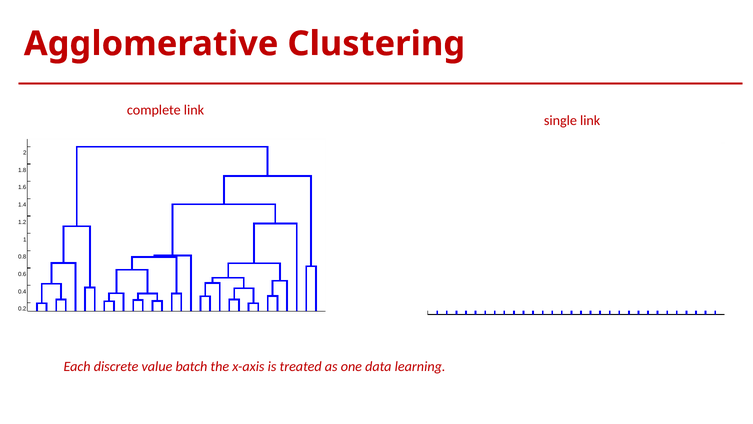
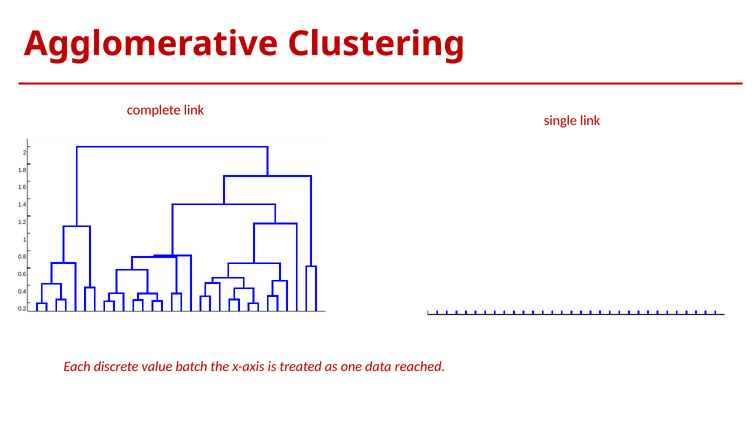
learning: learning -> reached
